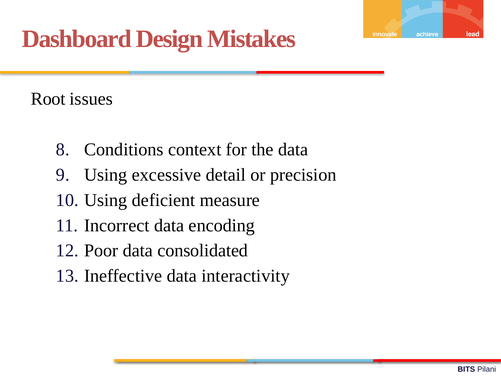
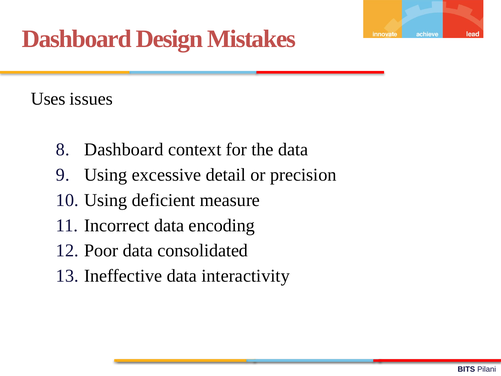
Root: Root -> Uses
Conditions at (124, 149): Conditions -> Dashboard
